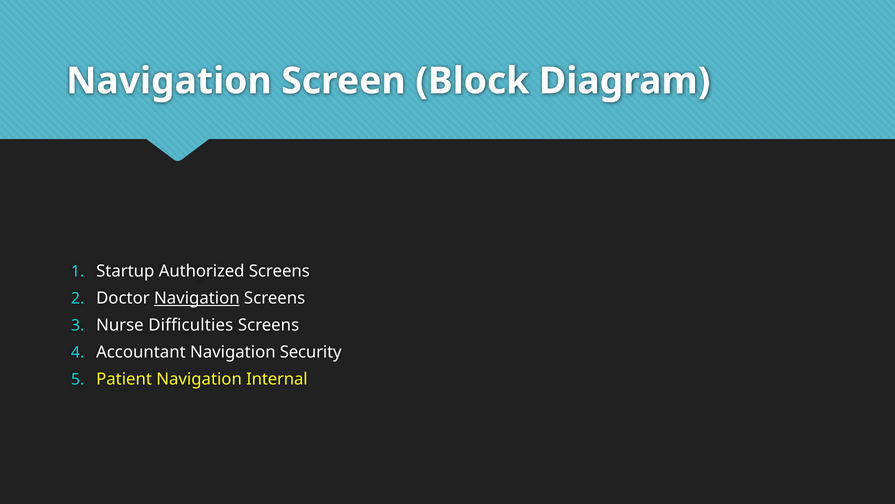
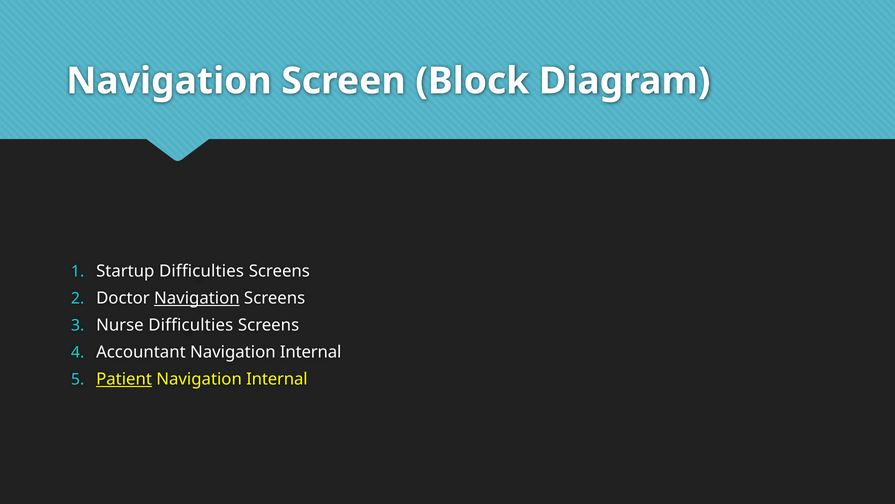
Startup Authorized: Authorized -> Difficulties
Accountant Navigation Security: Security -> Internal
Patient underline: none -> present
